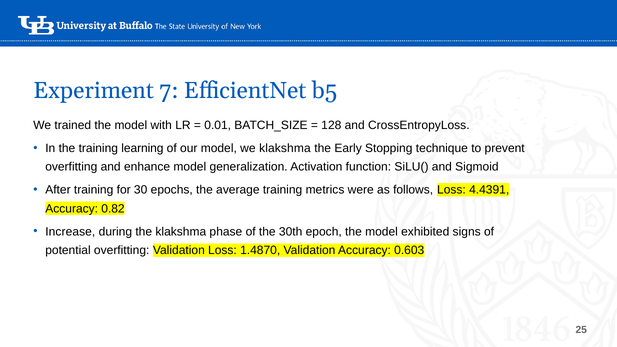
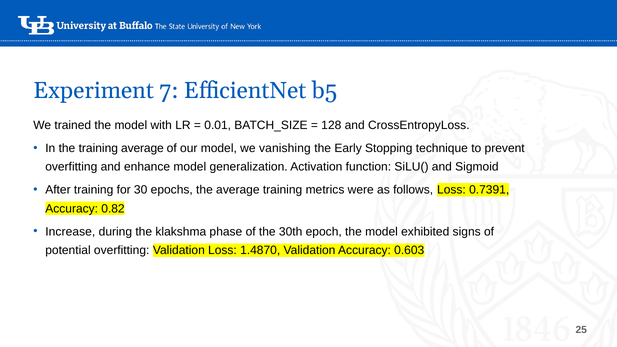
training learning: learning -> average
we klakshma: klakshma -> vanishing
4.4391: 4.4391 -> 0.7391
